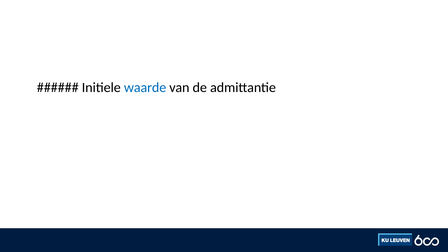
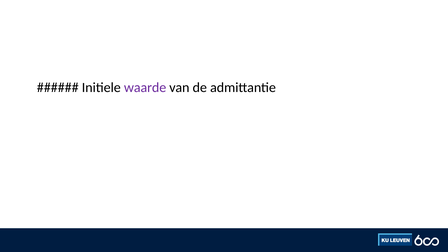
waarde colour: blue -> purple
